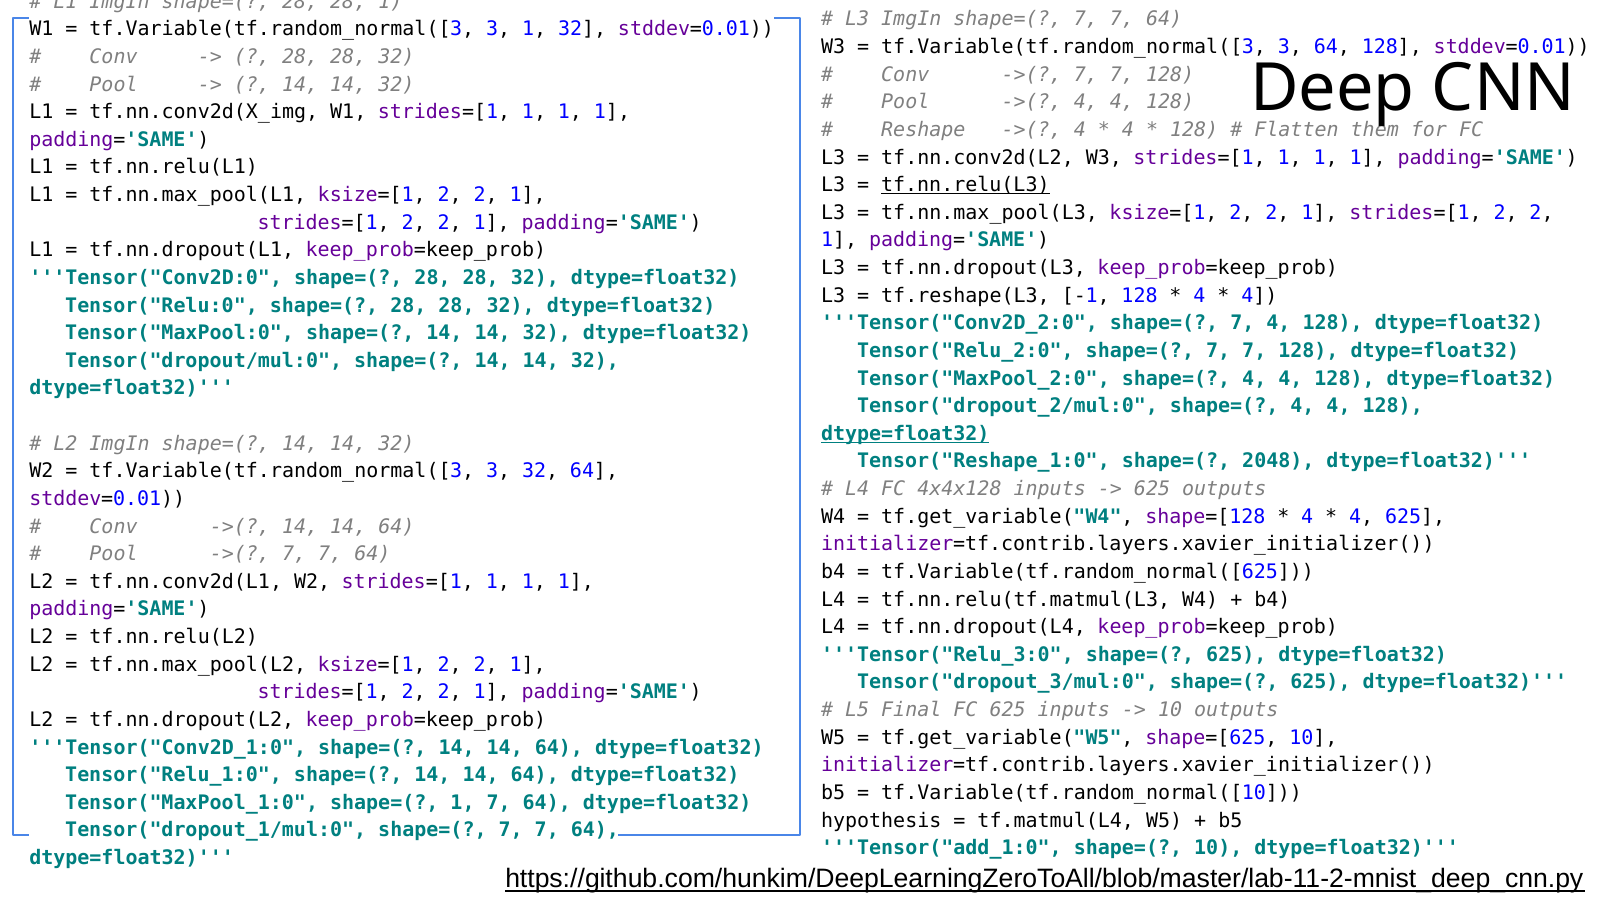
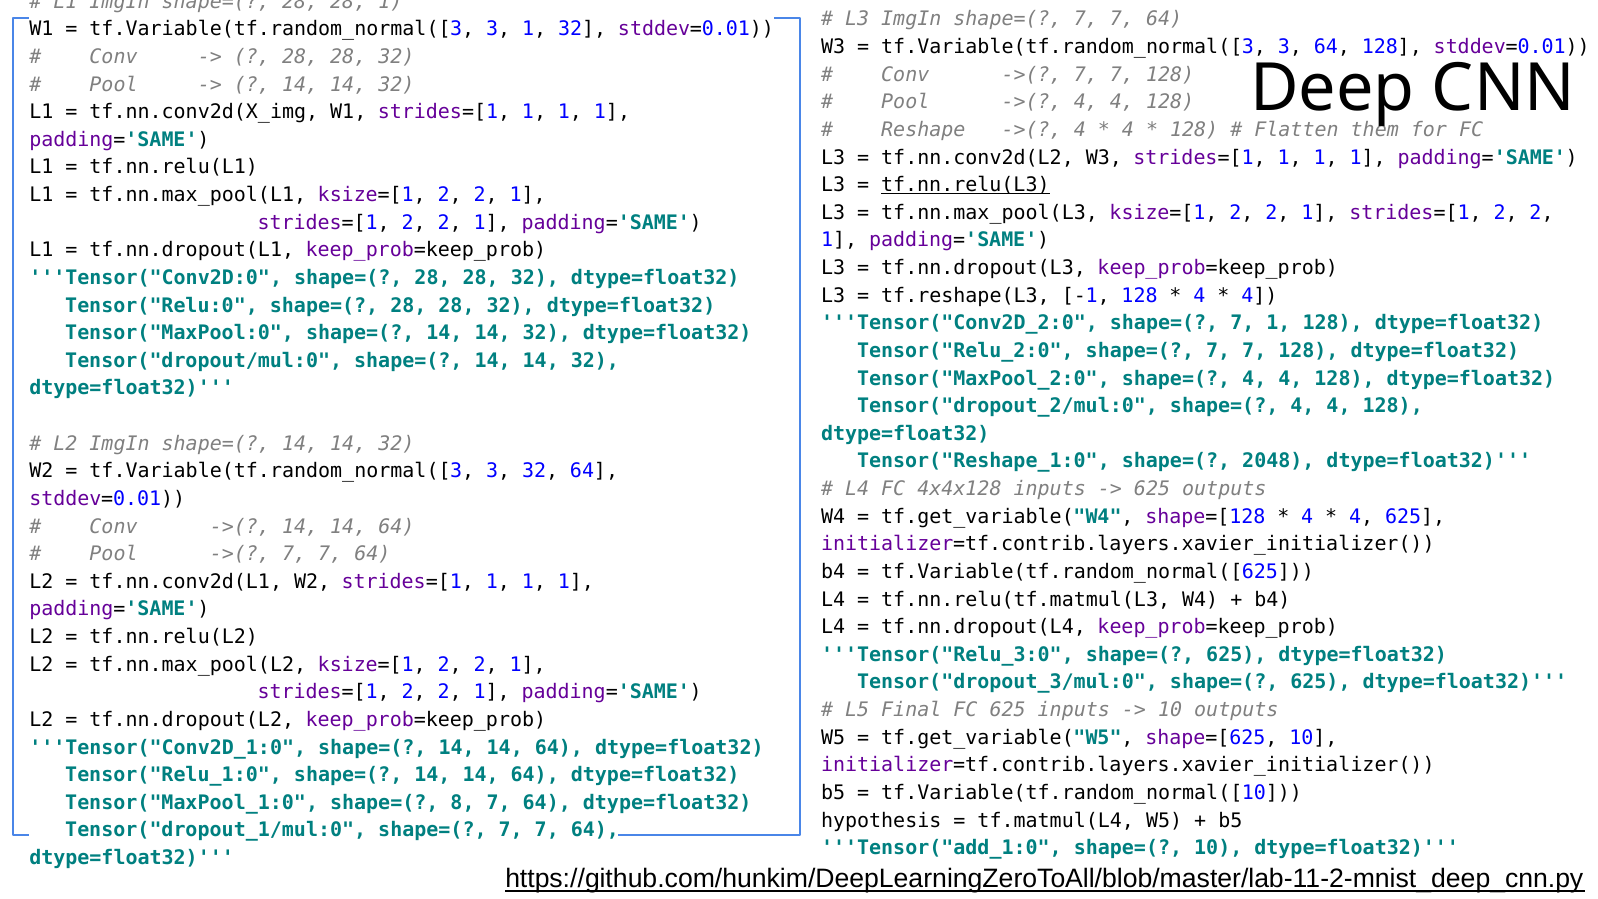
7 4: 4 -> 1
dtype=float32 at (905, 434) underline: present -> none
shape=( 1: 1 -> 8
